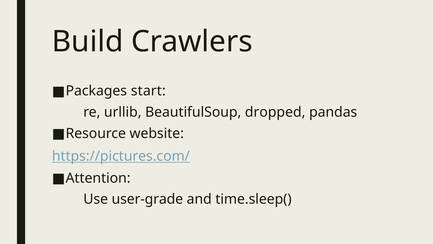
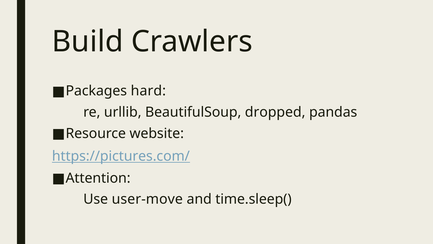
start: start -> hard
user-grade: user-grade -> user-move
